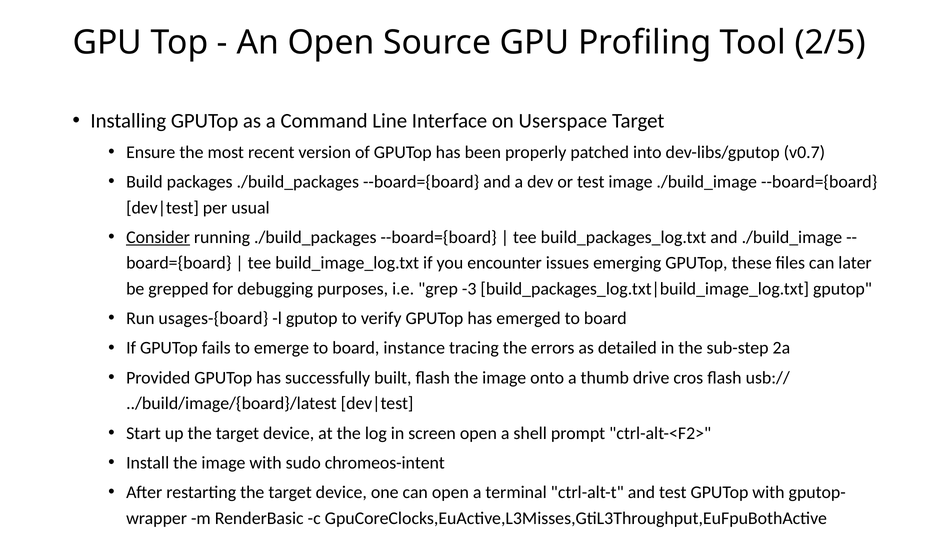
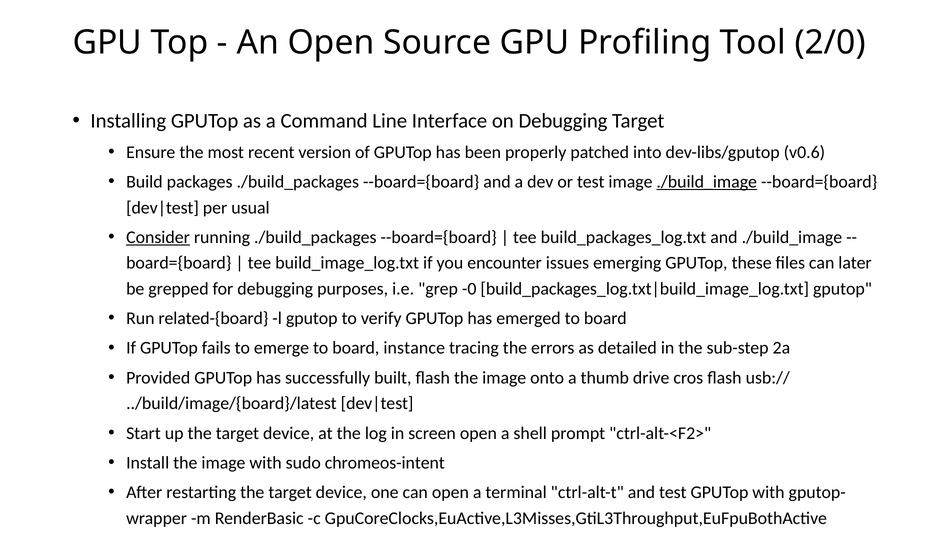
2/5: 2/5 -> 2/0
on Userspace: Userspace -> Debugging
v0.7: v0.7 -> v0.6
./build_image at (707, 182) underline: none -> present
-3: -3 -> -0
usages-{board: usages-{board -> related-{board
